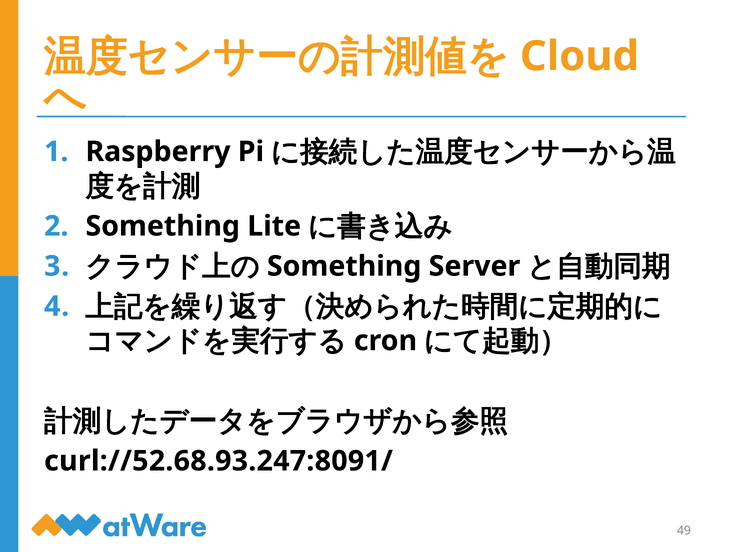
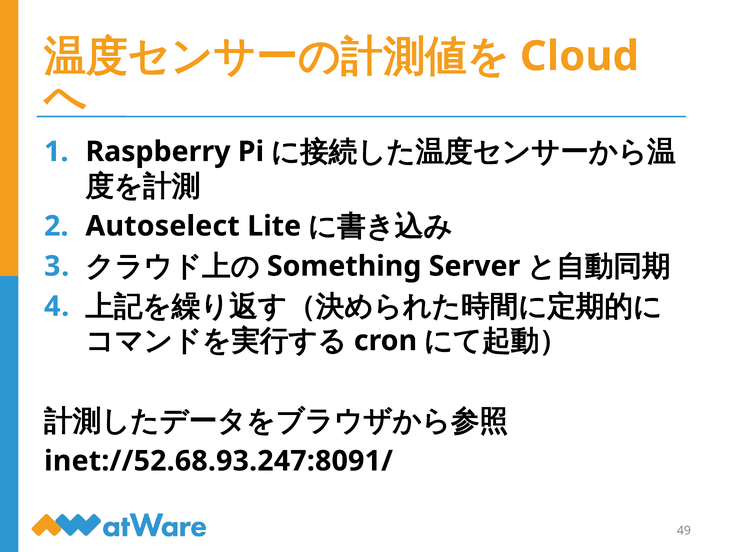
Something at (163, 226): Something -> Autoselect
curl://52.68.93.247:8091/: curl://52.68.93.247:8091/ -> inet://52.68.93.247:8091/
